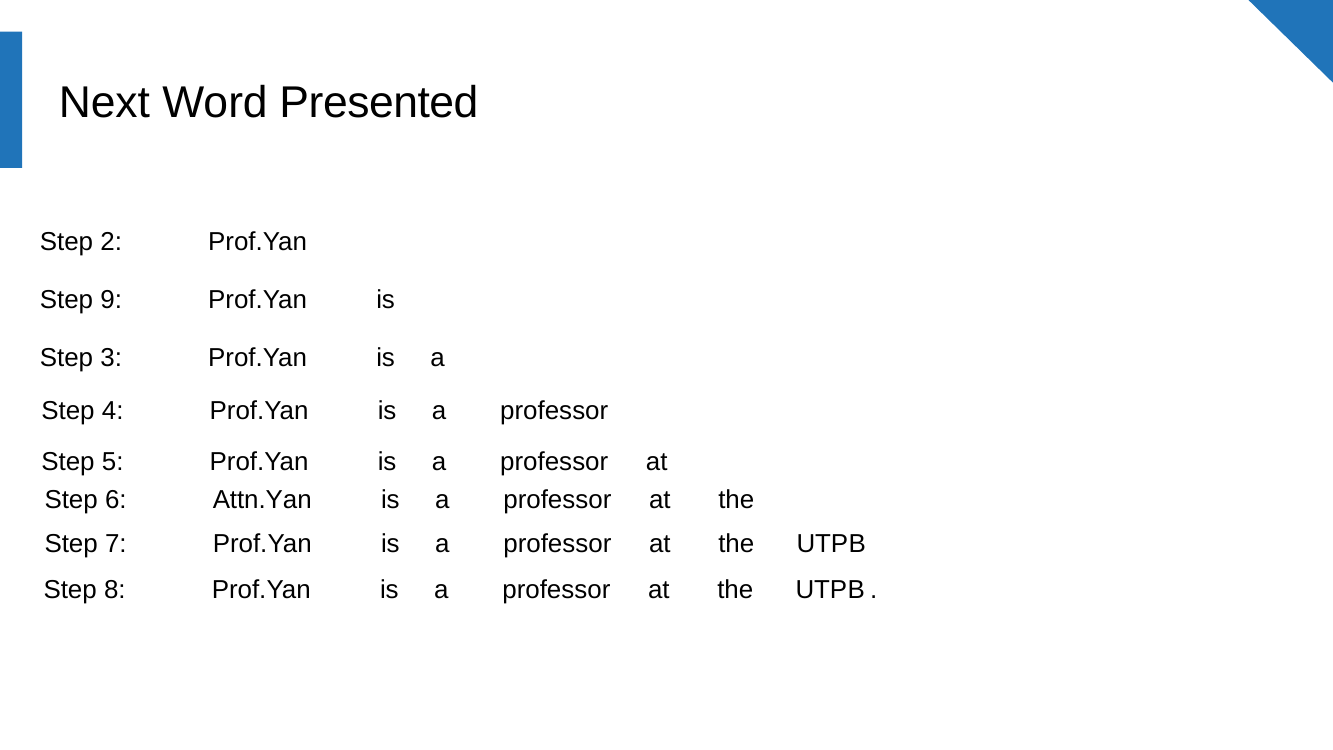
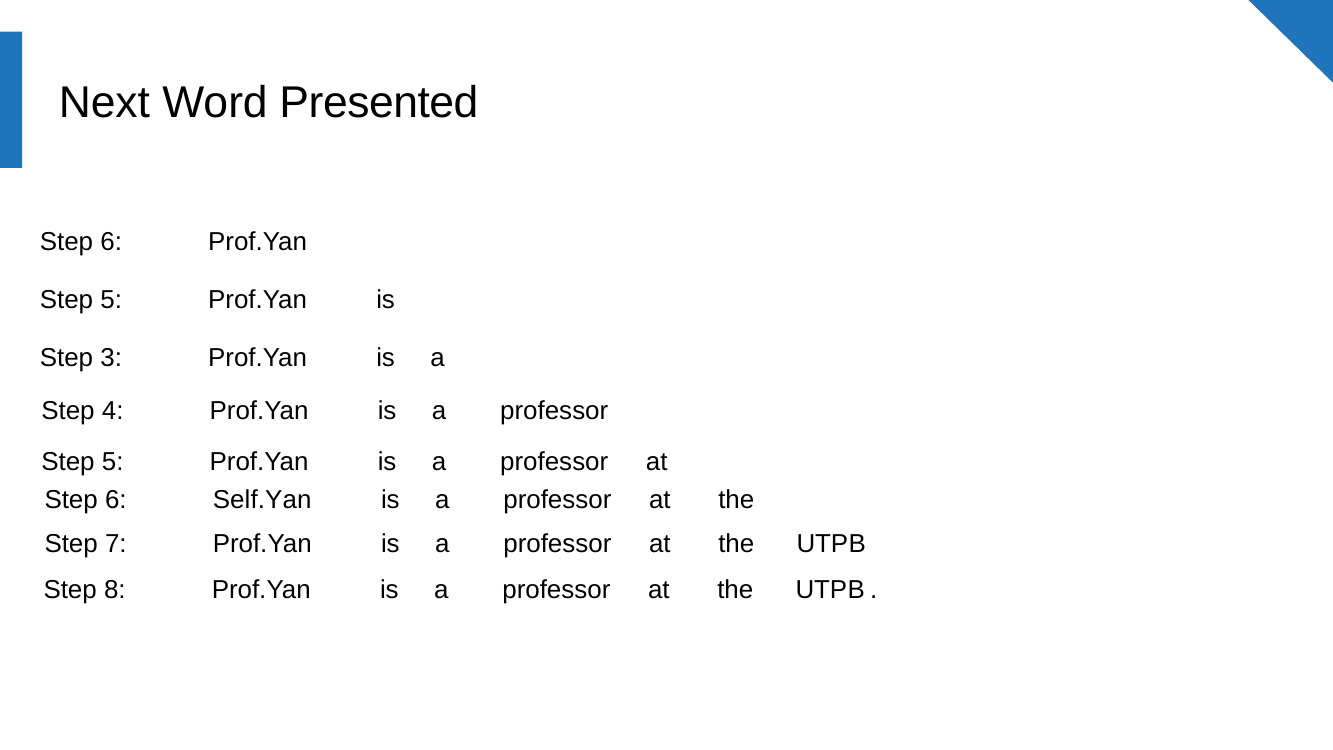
2 at (111, 242): 2 -> 6
9 at (111, 300): 9 -> 5
Attn.Yan: Attn.Yan -> Self.Yan
